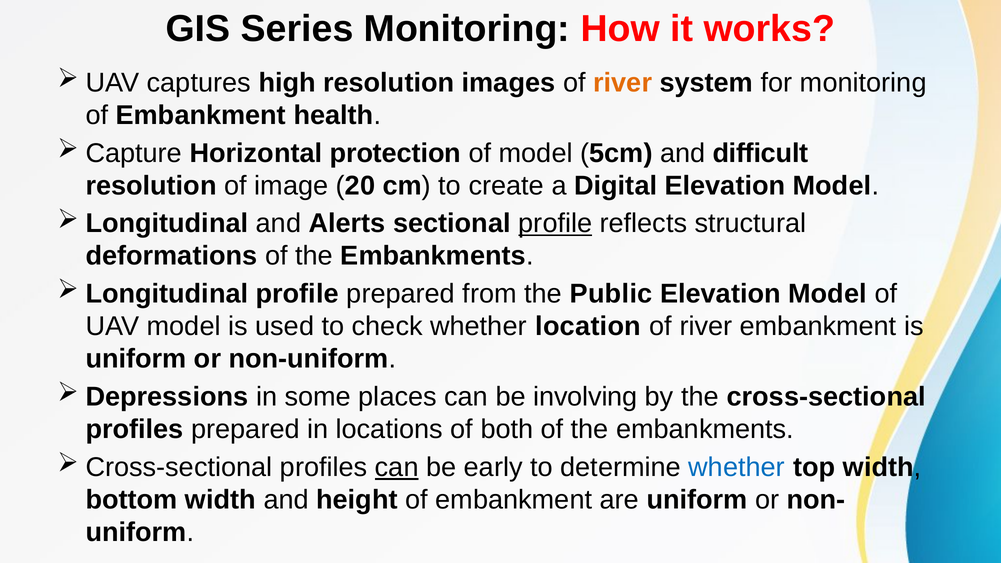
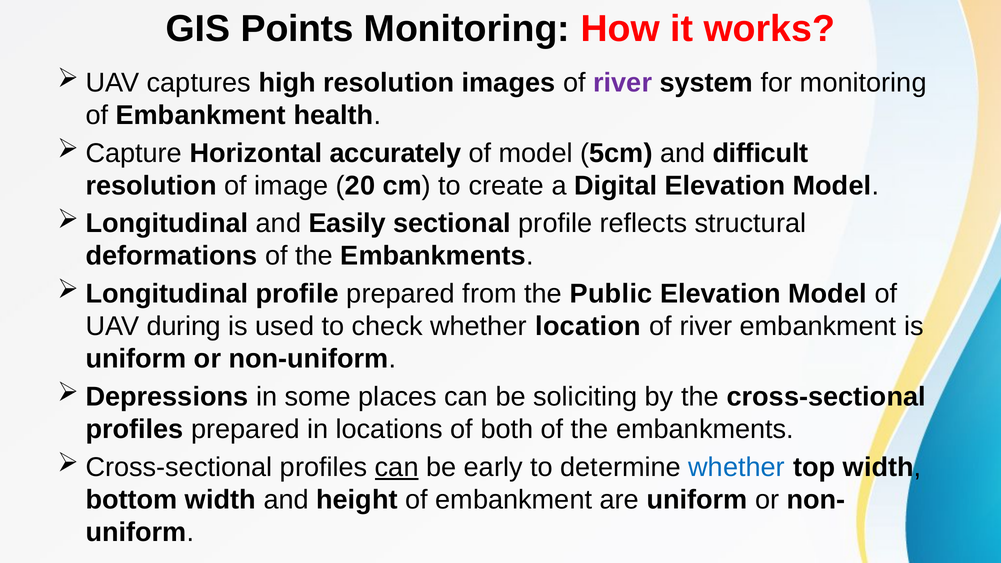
Series: Series -> Points
river at (623, 83) colour: orange -> purple
protection: protection -> accurately
Alerts: Alerts -> Easily
profile at (555, 224) underline: present -> none
UAV model: model -> during
involving: involving -> soliciting
